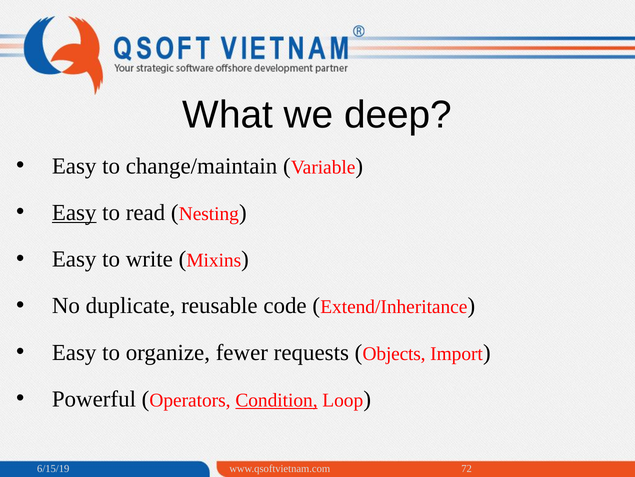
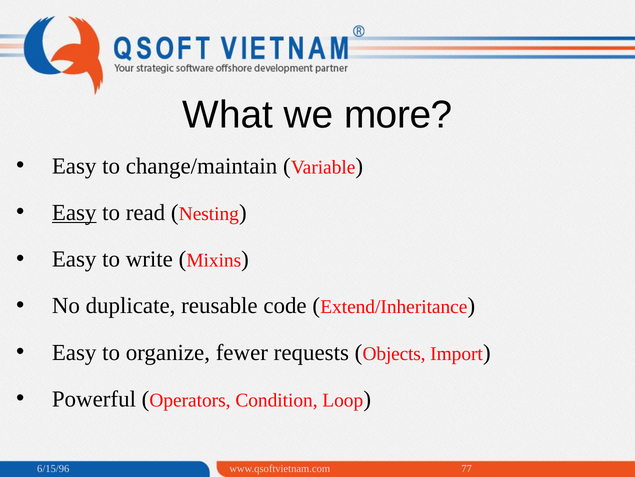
deep: deep -> more
Condition underline: present -> none
6/15/19: 6/15/19 -> 6/15/96
72: 72 -> 77
